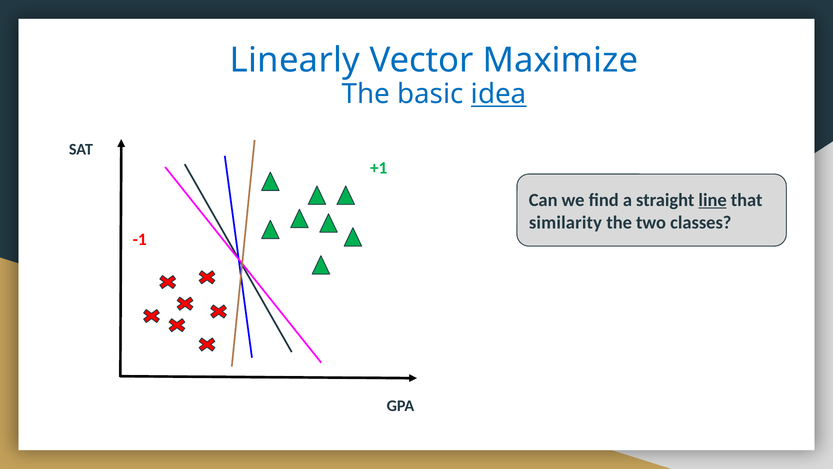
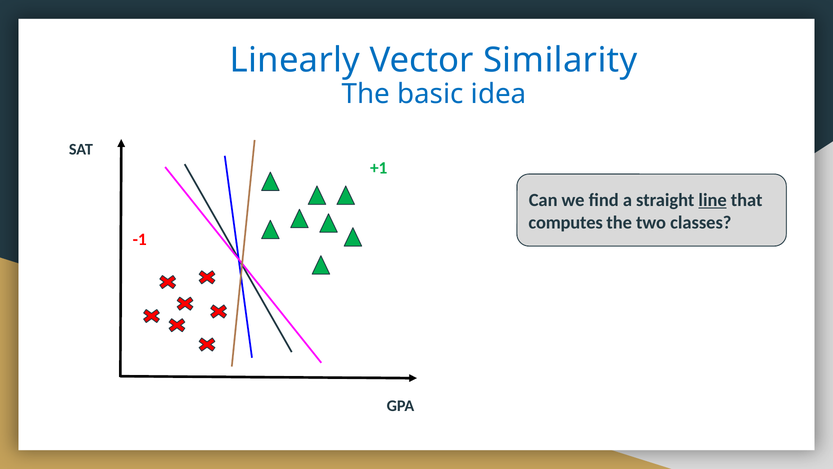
Maximize: Maximize -> Similarity
idea underline: present -> none
similarity: similarity -> computes
